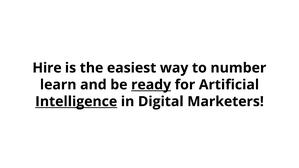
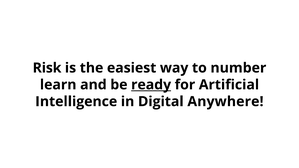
Hire: Hire -> Risk
Intelligence underline: present -> none
Marketers: Marketers -> Anywhere
